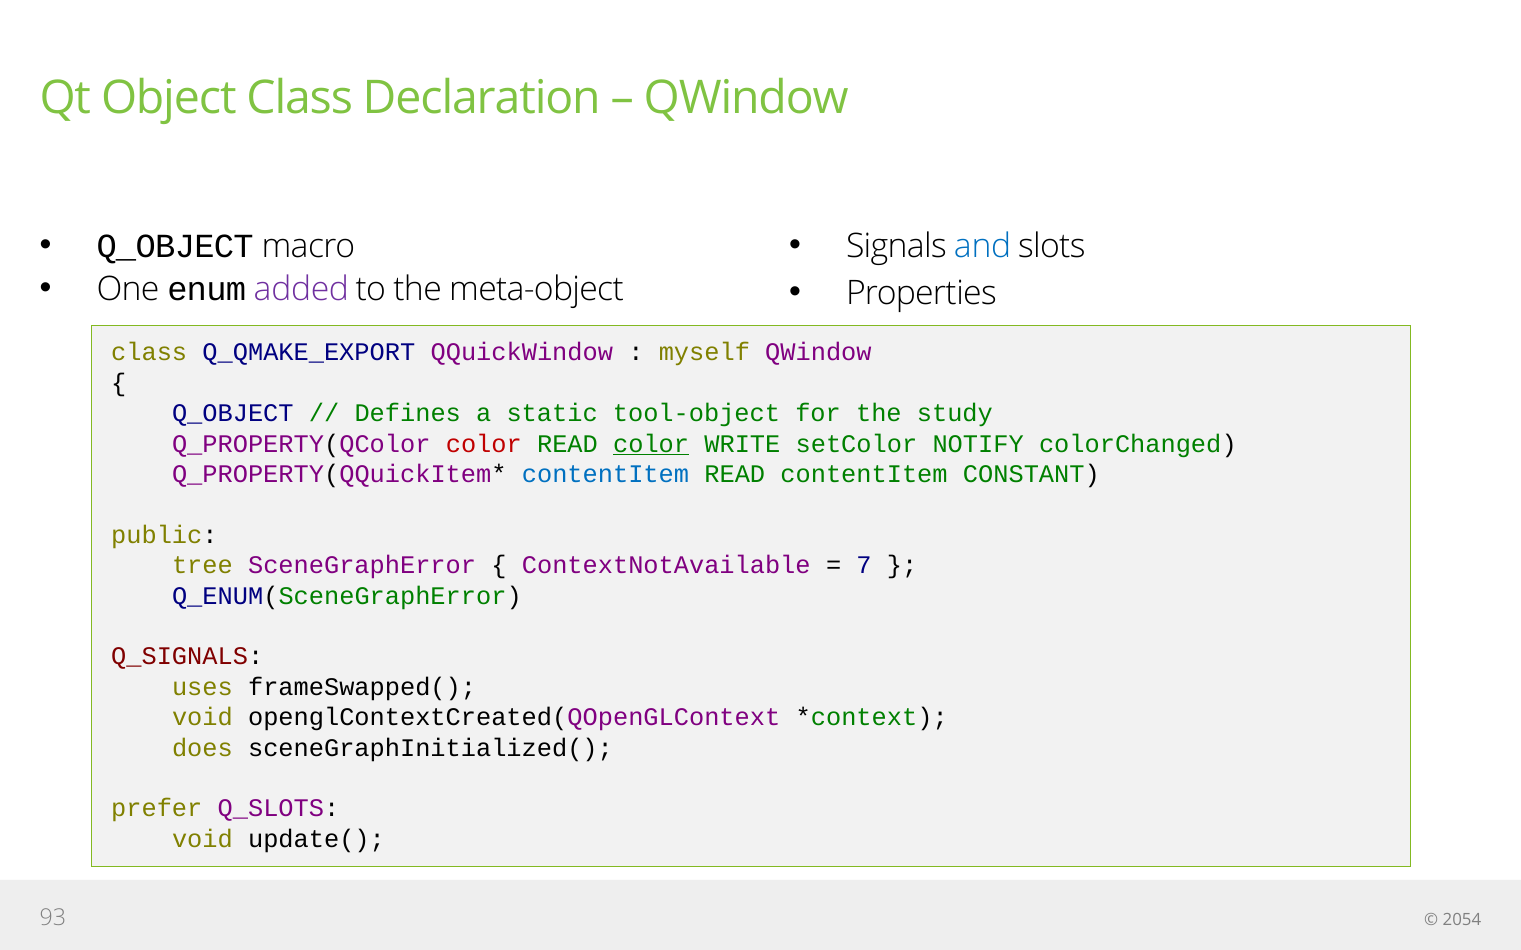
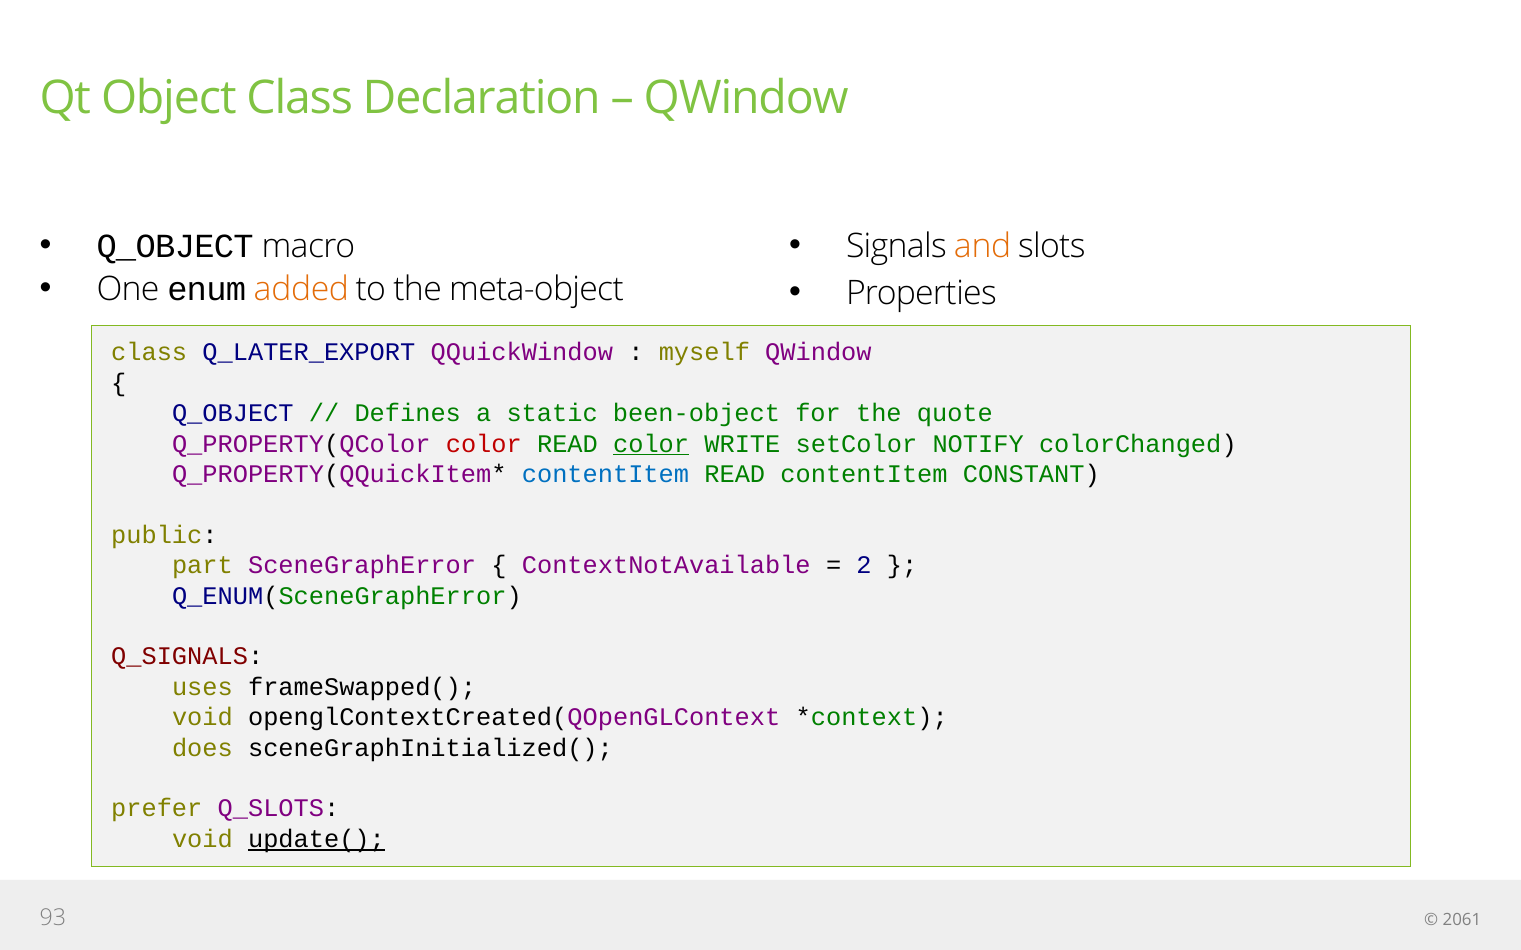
and colour: blue -> orange
added colour: purple -> orange
Q_QMAKE_EXPORT: Q_QMAKE_EXPORT -> Q_LATER_EXPORT
tool-object: tool-object -> been-object
study: study -> quote
tree: tree -> part
7: 7 -> 2
update( underline: none -> present
2054: 2054 -> 2061
